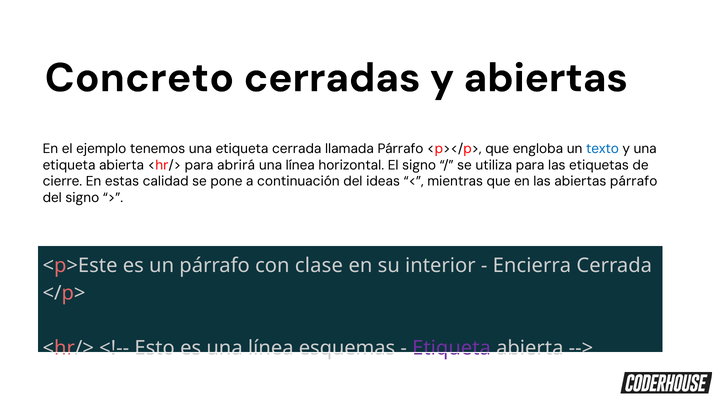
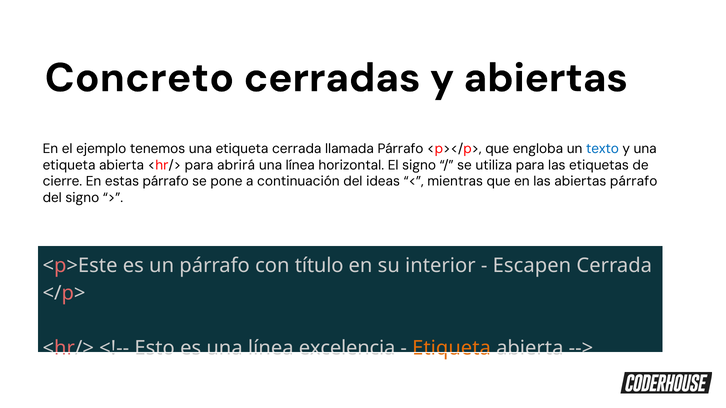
estas calidad: calidad -> párrafo
clase: clase -> título
Encierra: Encierra -> Escapen
esquemas: esquemas -> excelencia
Etiqueta at (452, 349) colour: purple -> orange
